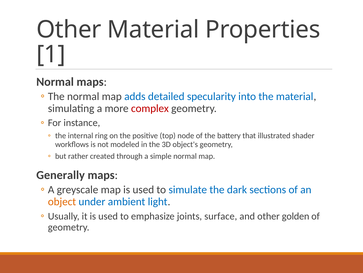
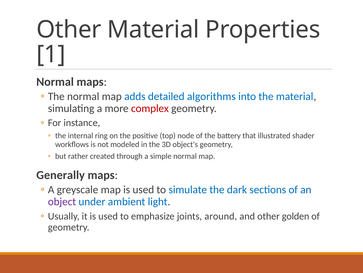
specularity: specularity -> algorithms
object colour: orange -> purple
surface: surface -> around
